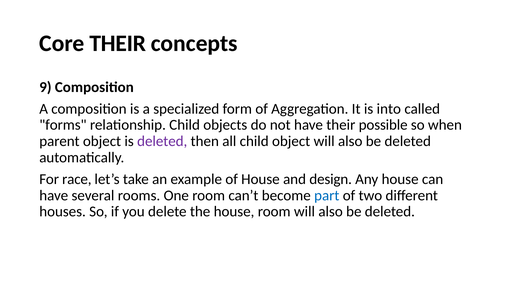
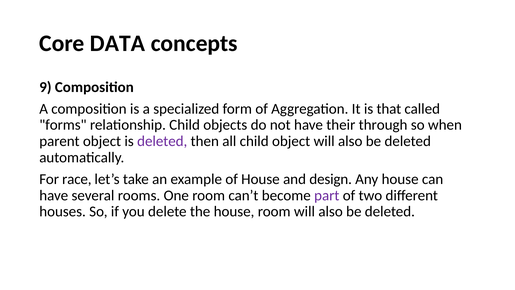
Core THEIR: THEIR -> DATA
into: into -> that
possible: possible -> through
part colour: blue -> purple
